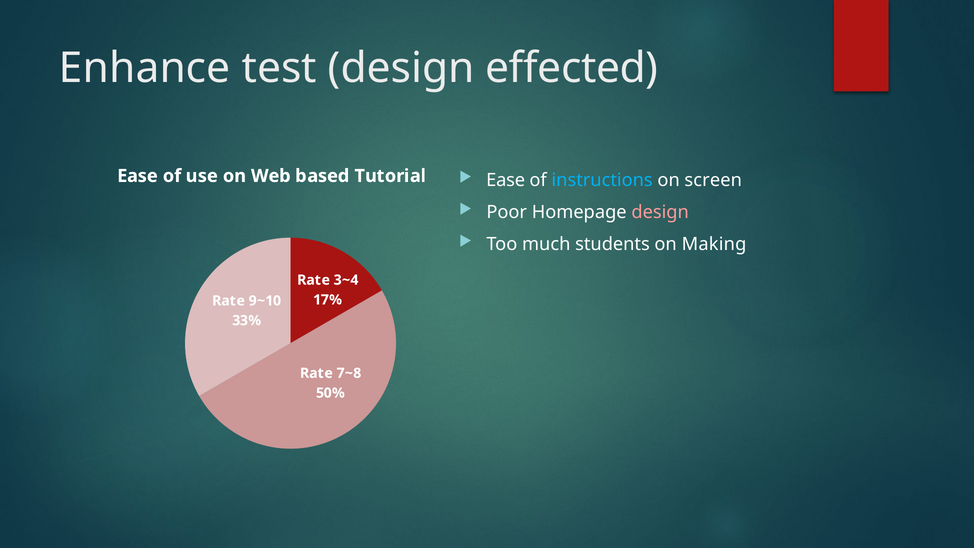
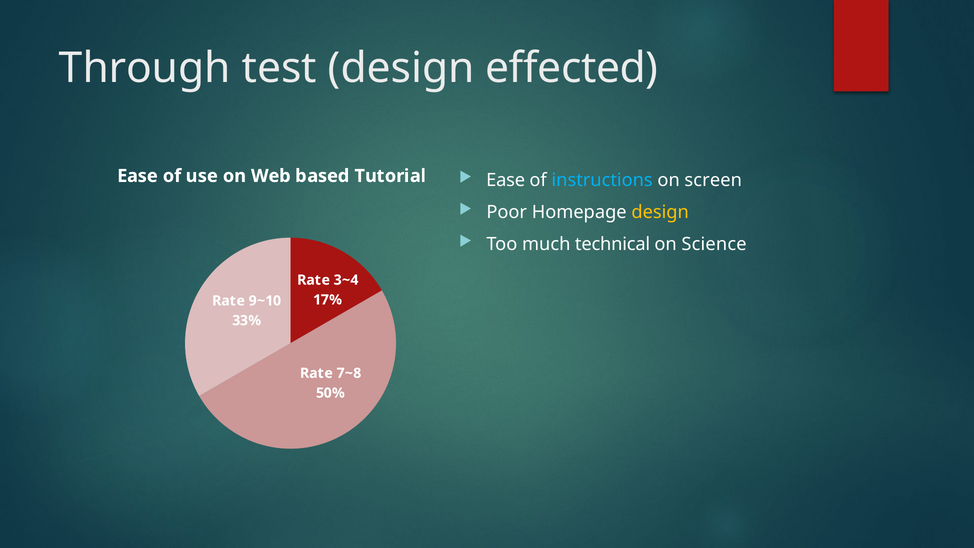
Enhance: Enhance -> Through
design at (660, 212) colour: pink -> yellow
students: students -> technical
Making: Making -> Science
